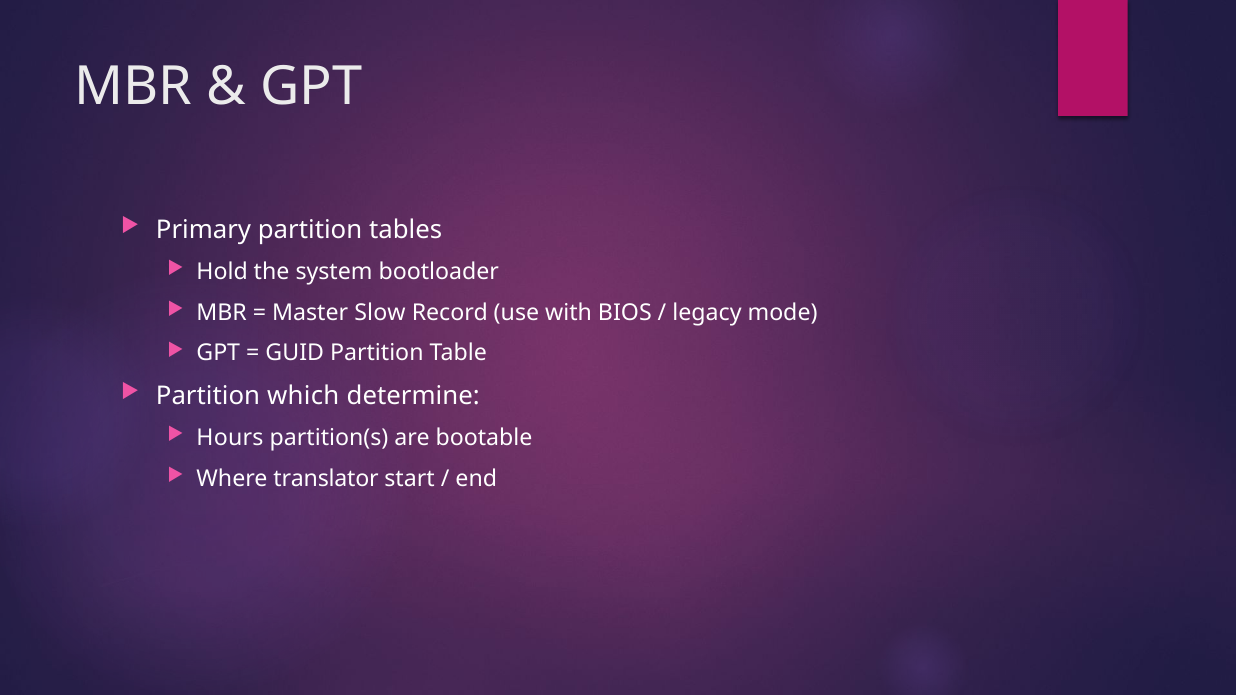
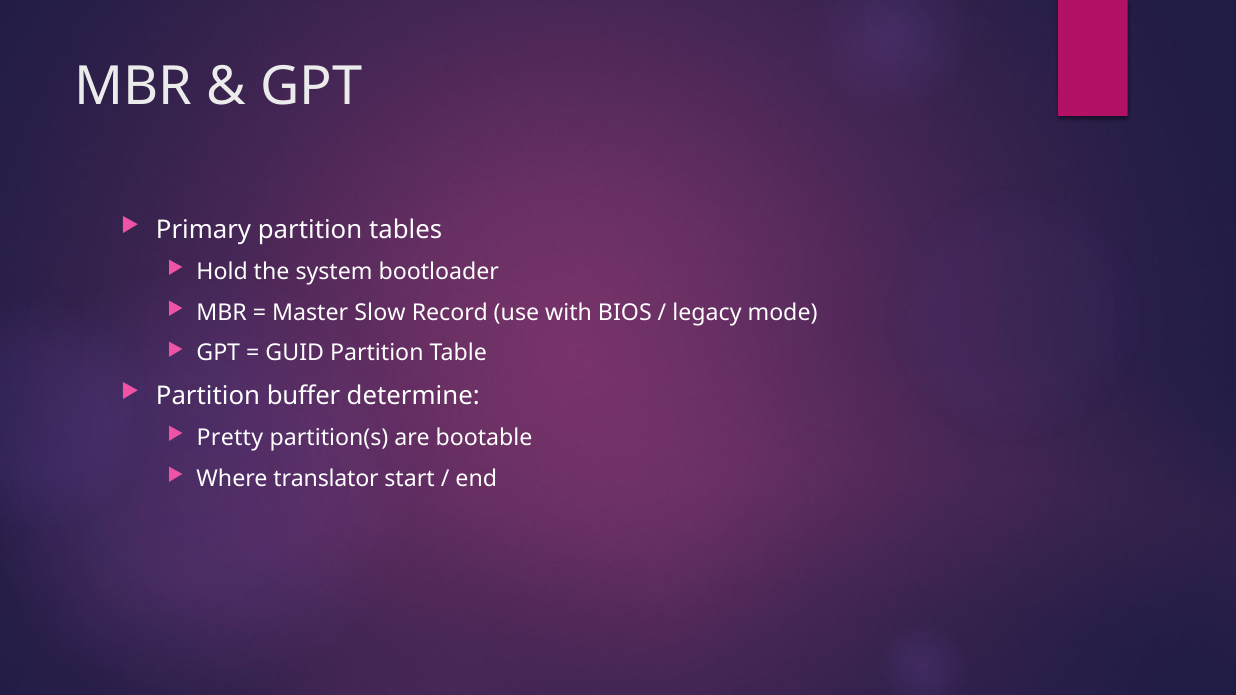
which: which -> buffer
Hours: Hours -> Pretty
